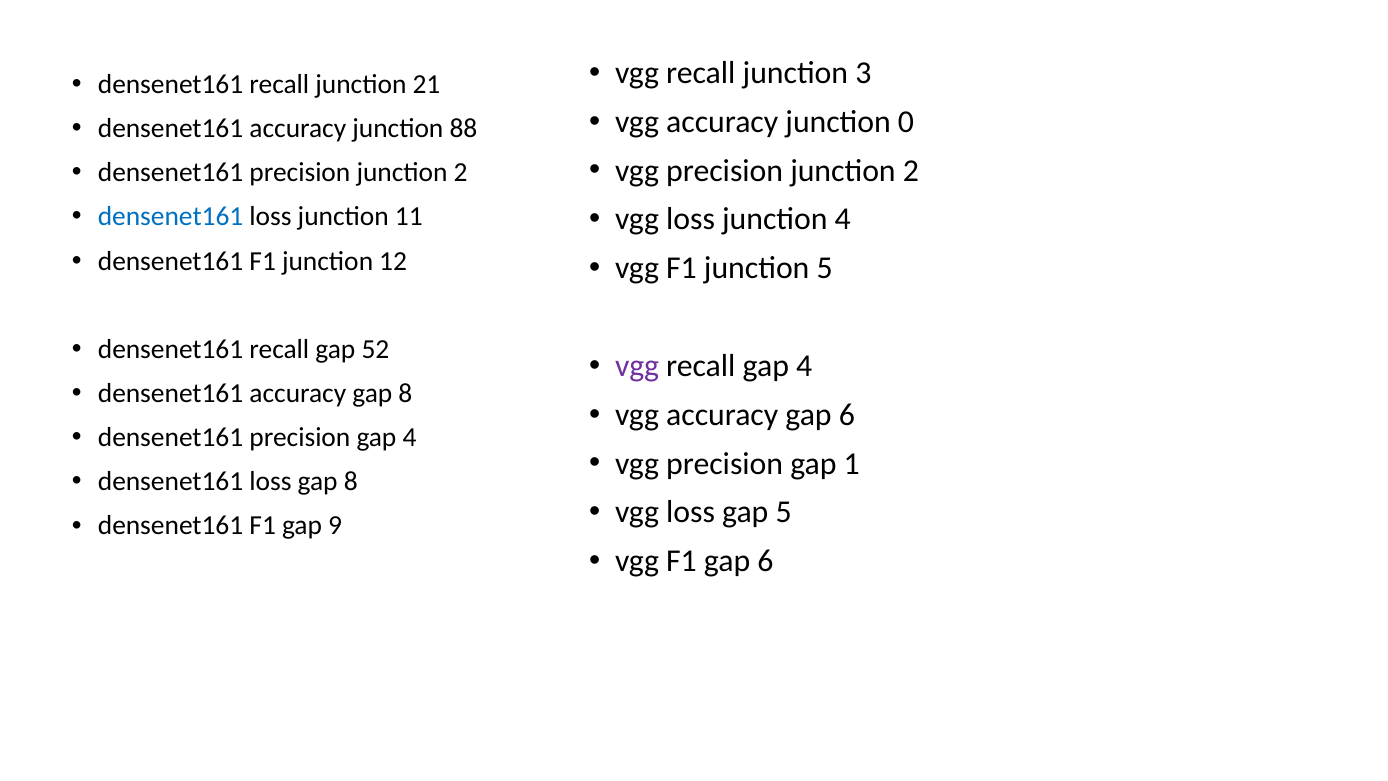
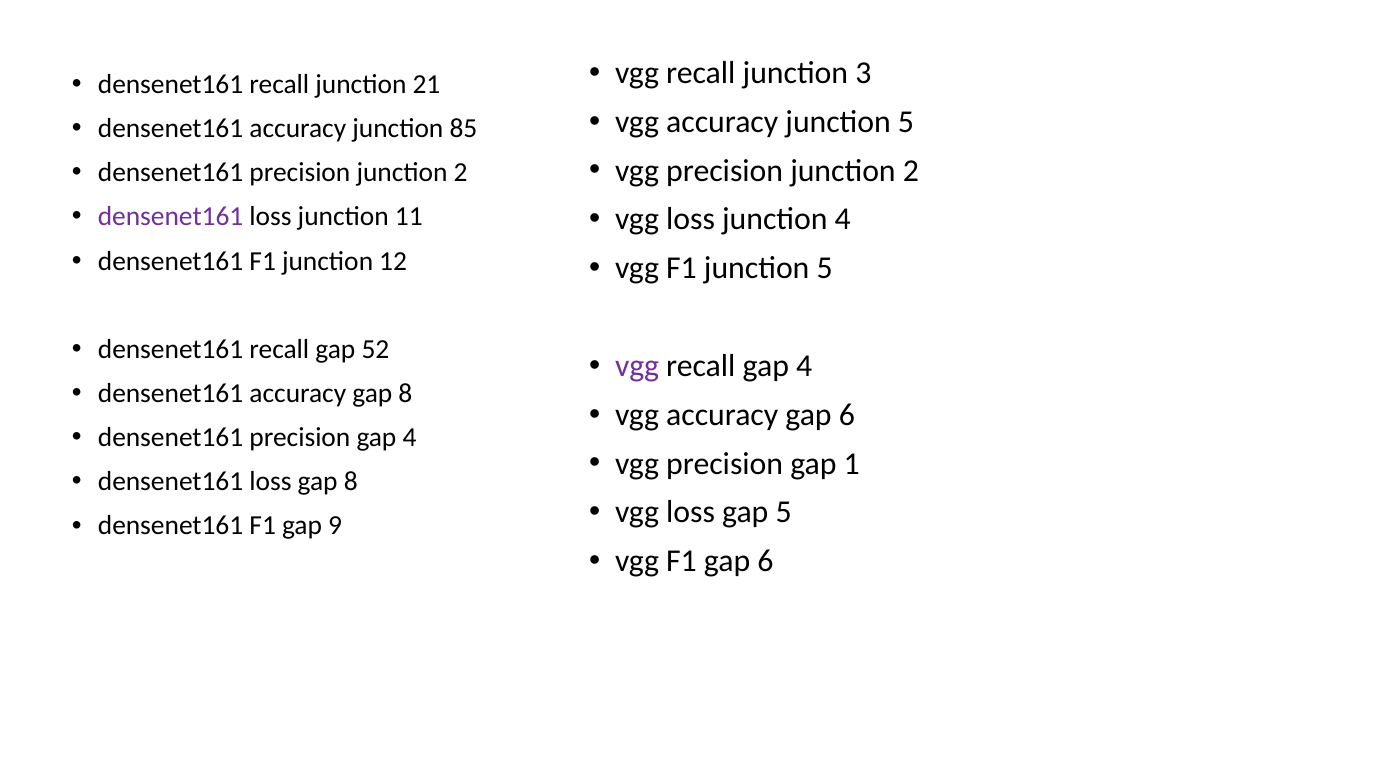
accuracy junction 0: 0 -> 5
88: 88 -> 85
densenet161 at (171, 217) colour: blue -> purple
